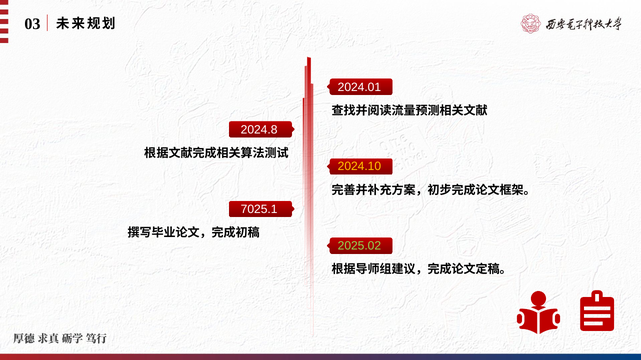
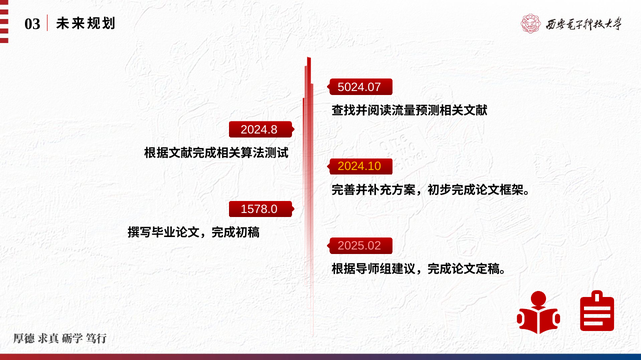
2024.01: 2024.01 -> 5024.07
7025.1: 7025.1 -> 1578.0
2025.02 colour: light green -> pink
